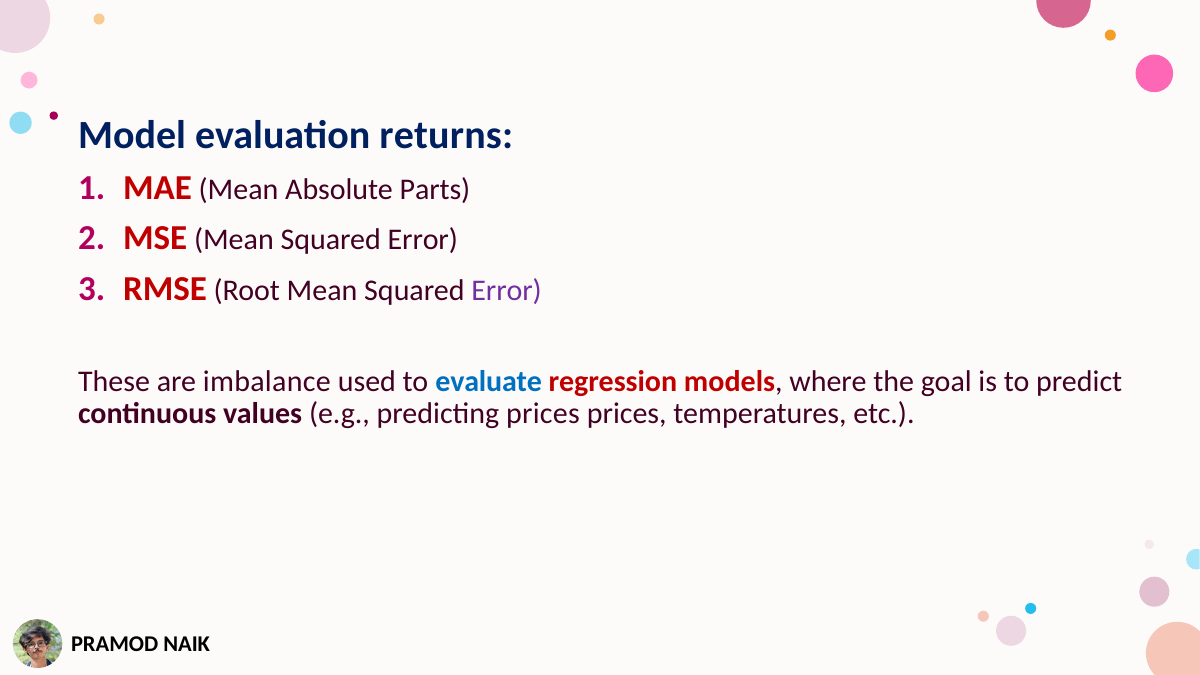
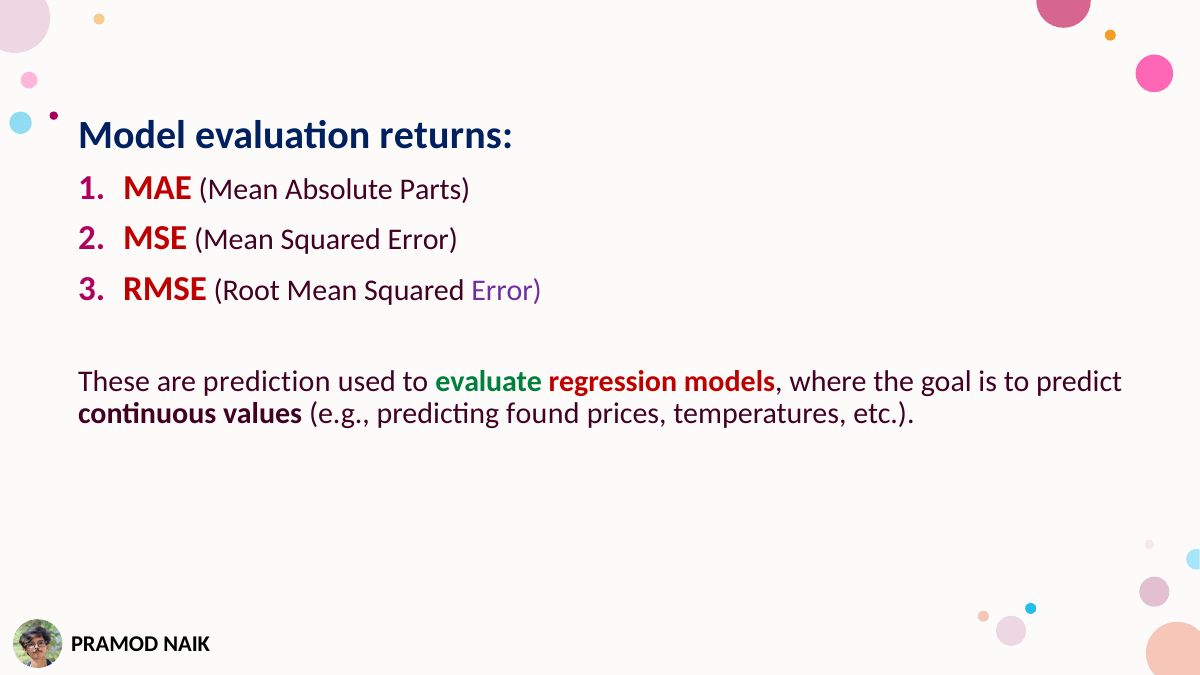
imbalance: imbalance -> prediction
evaluate colour: blue -> green
predicting prices: prices -> found
